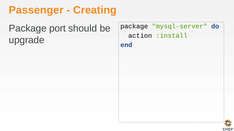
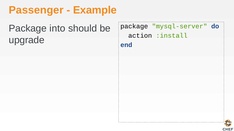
Creating: Creating -> Example
port: port -> into
